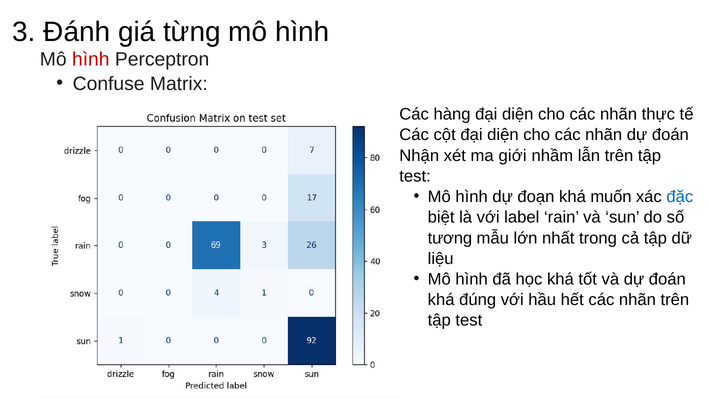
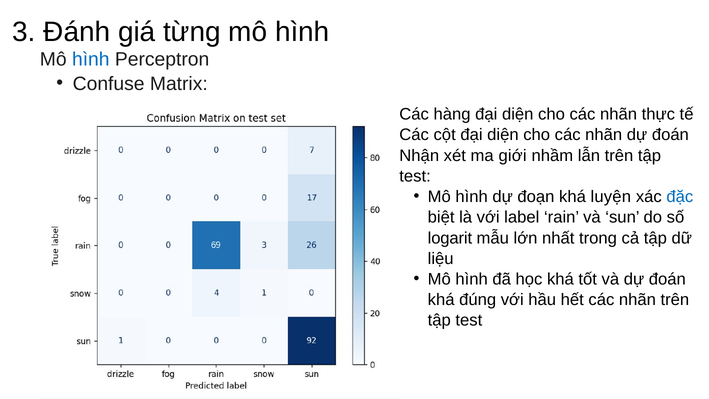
hình at (91, 59) colour: red -> blue
muốn: muốn -> luyện
tương: tương -> logarit
